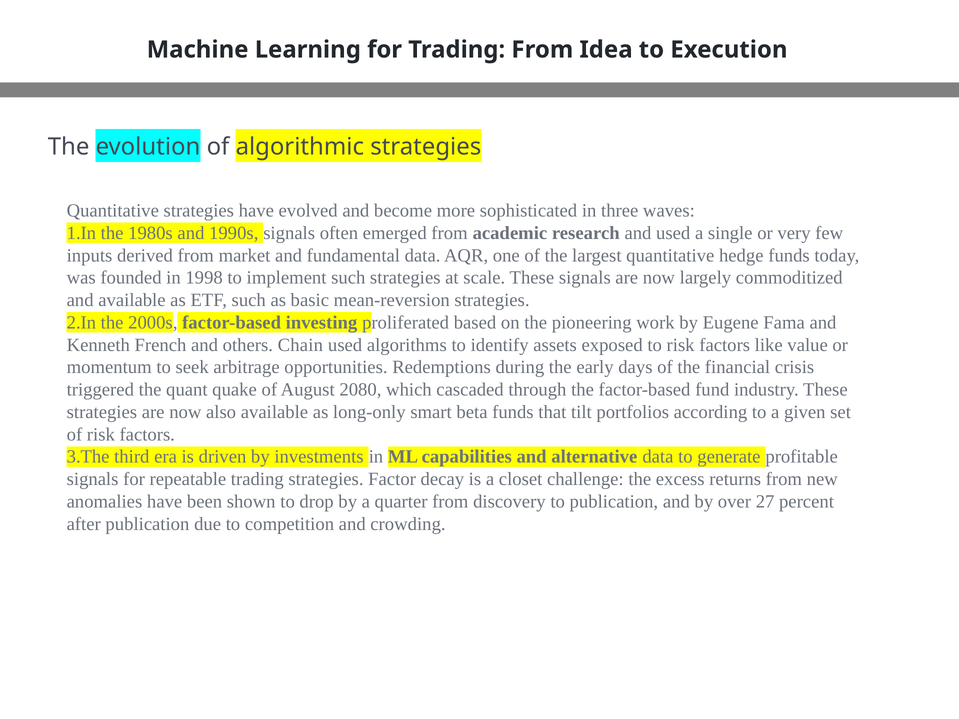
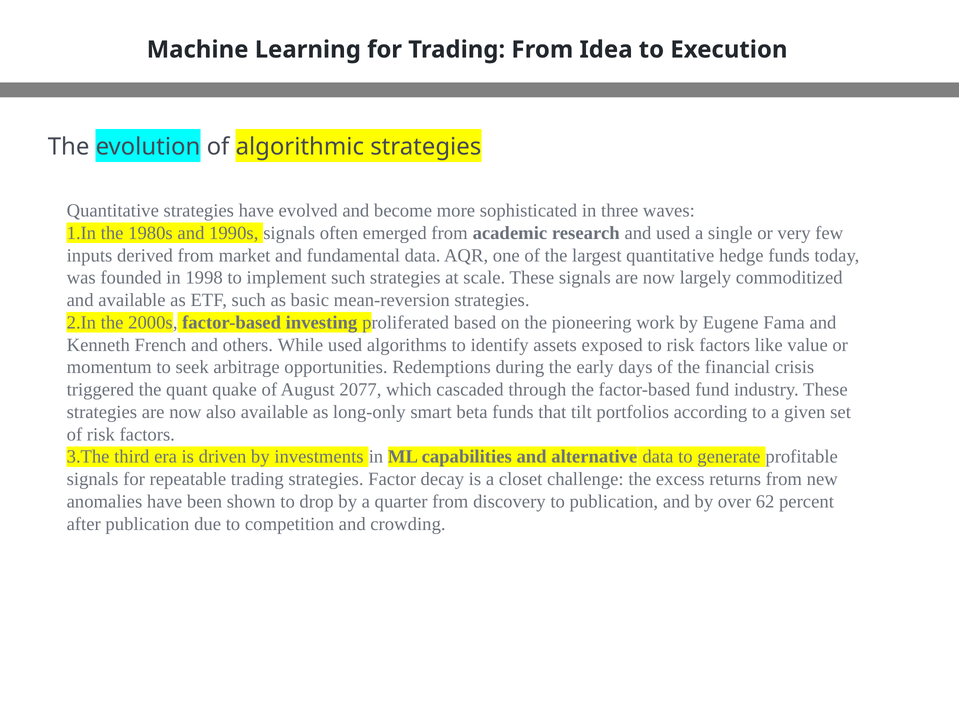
Chain: Chain -> While
2080: 2080 -> 2077
27: 27 -> 62
